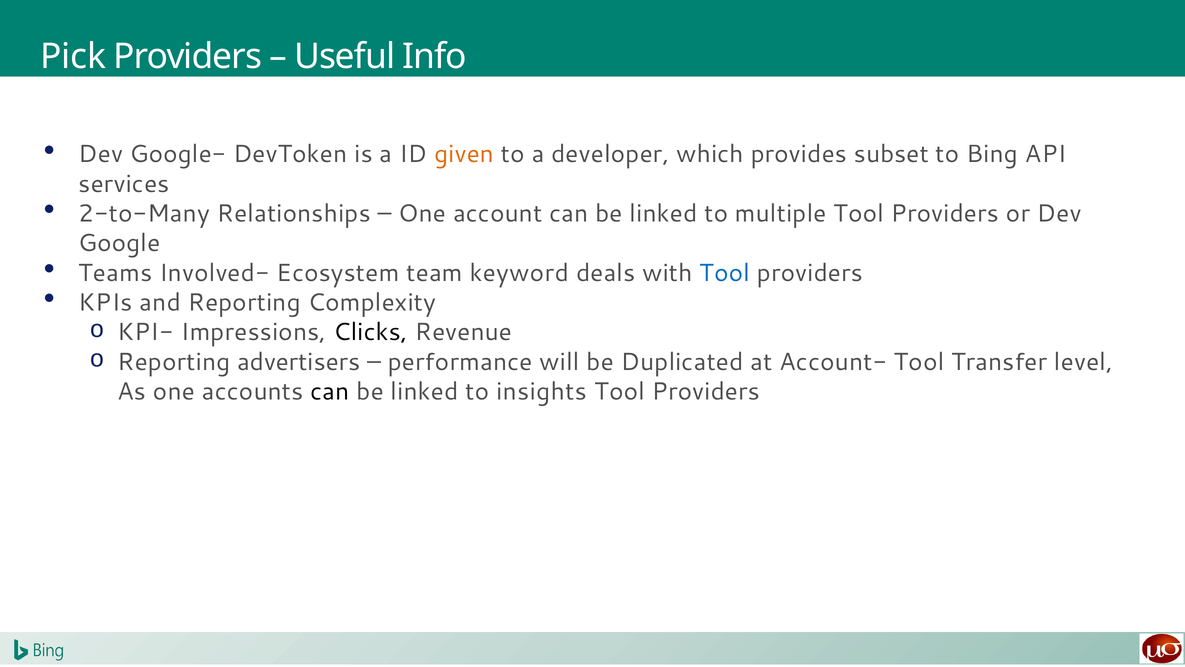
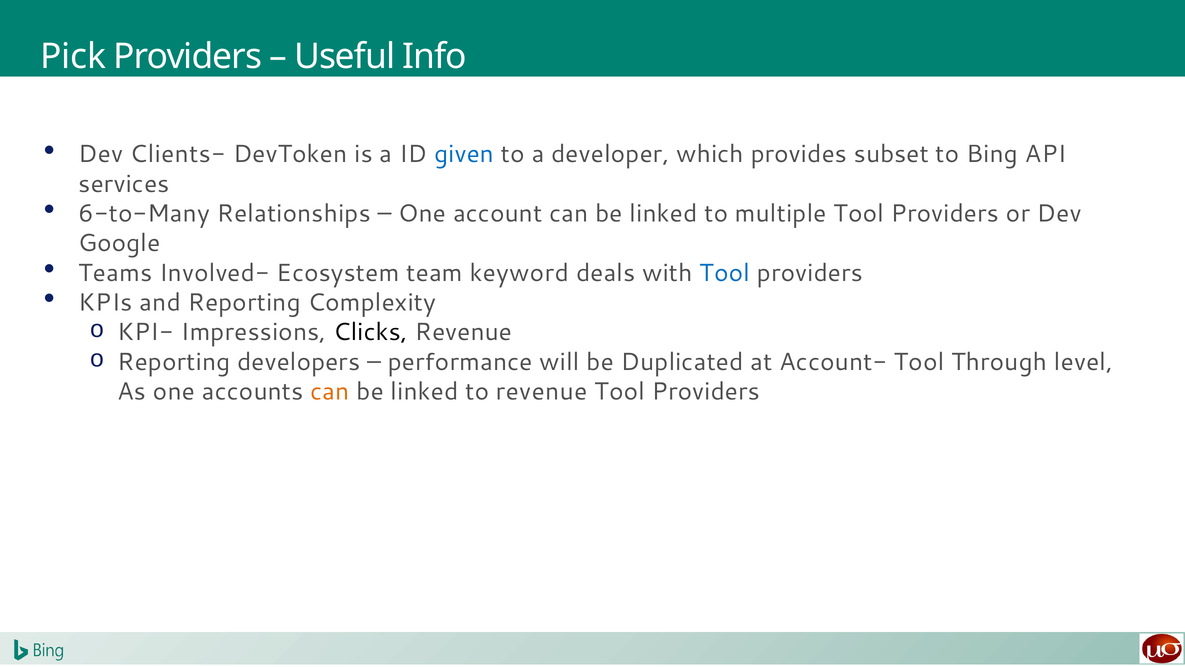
Google-: Google- -> Clients-
given colour: orange -> blue
2-to-Many: 2-to-Many -> 6-to-Many
advertisers: advertisers -> developers
Transfer: Transfer -> Through
can at (330, 391) colour: black -> orange
to insights: insights -> revenue
